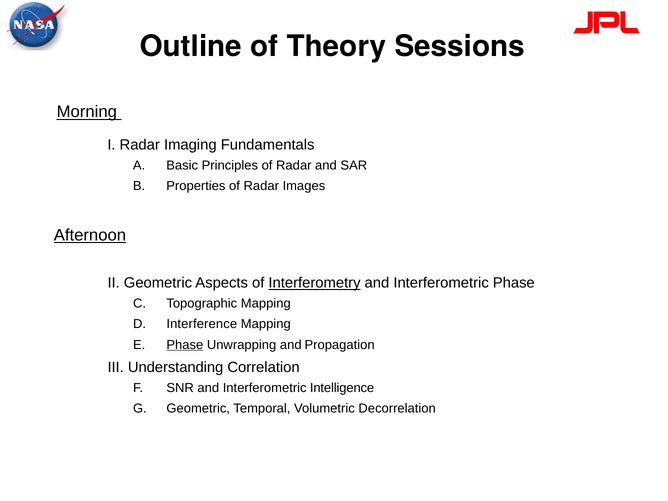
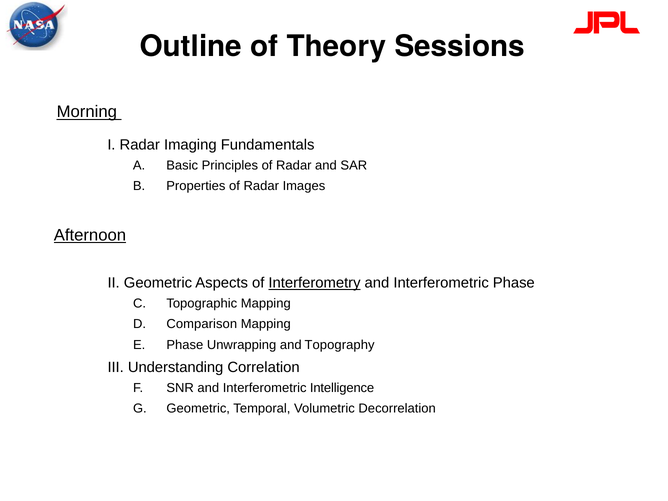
Interference: Interference -> Comparison
Phase at (185, 345) underline: present -> none
Propagation: Propagation -> Topography
